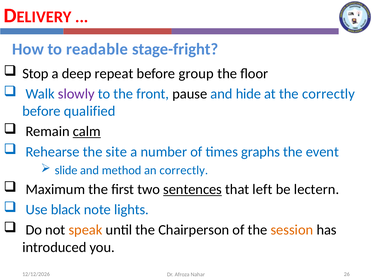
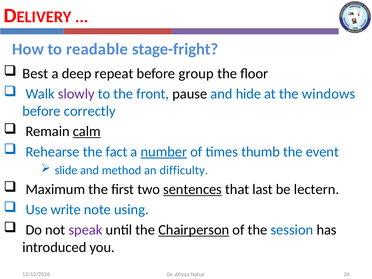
Stop: Stop -> Best
the correctly: correctly -> windows
qualified: qualified -> correctly
site: site -> fact
number underline: none -> present
graphs: graphs -> thumb
an correctly: correctly -> difficulty
left: left -> last
black: black -> write
lights: lights -> using
speak colour: orange -> purple
Chairperson underline: none -> present
session colour: orange -> blue
